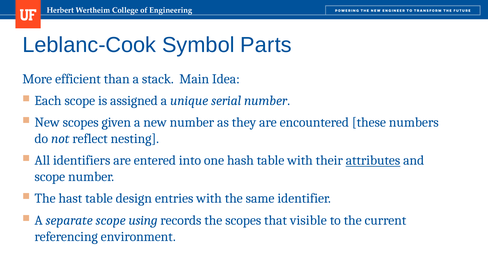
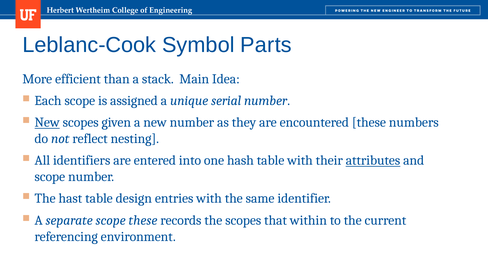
New at (47, 122) underline: none -> present
scope using: using -> these
visible: visible -> within
